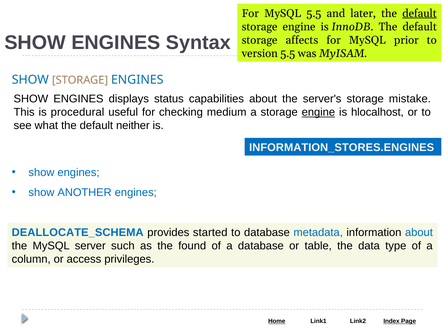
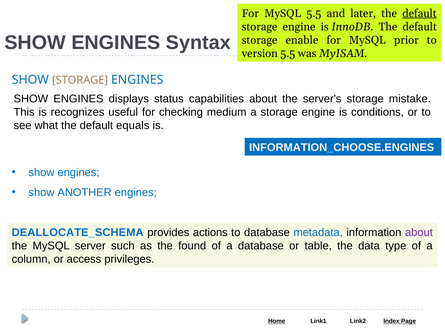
affects: affects -> enable
procedural: procedural -> recognizes
engine at (318, 112) underline: present -> none
hlocalhost: hlocalhost -> conditions
neither: neither -> equals
INFORMATION_STORES.ENGINES: INFORMATION_STORES.ENGINES -> INFORMATION_CHOOSE.ENGINES
started: started -> actions
about at (419, 232) colour: blue -> purple
